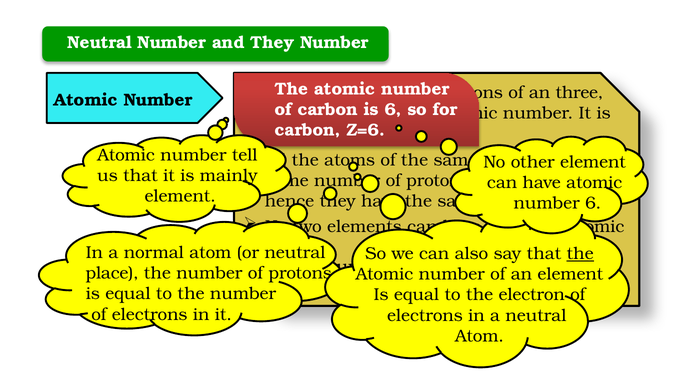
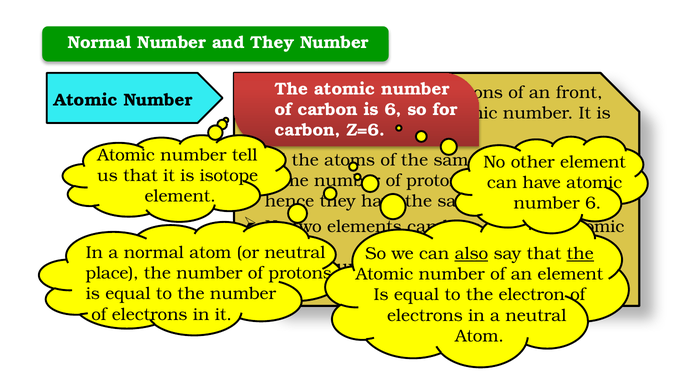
Neutral at (100, 43): Neutral -> Normal
three: three -> front
mainly: mainly -> isotope
also underline: none -> present
